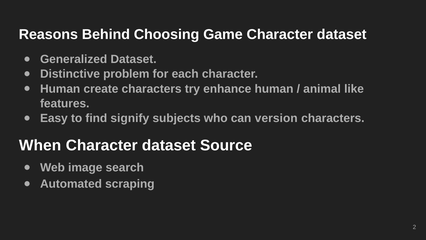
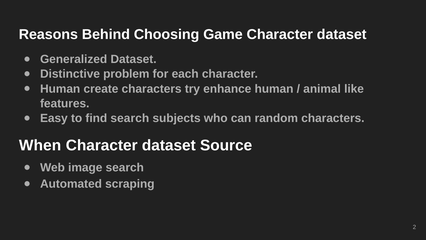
find signify: signify -> search
version: version -> random
